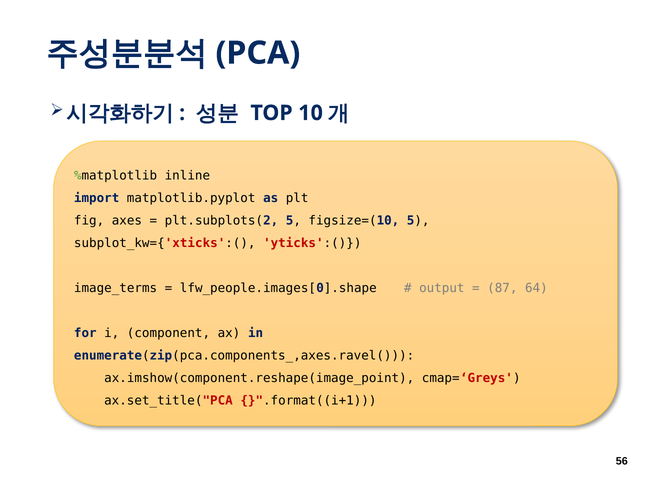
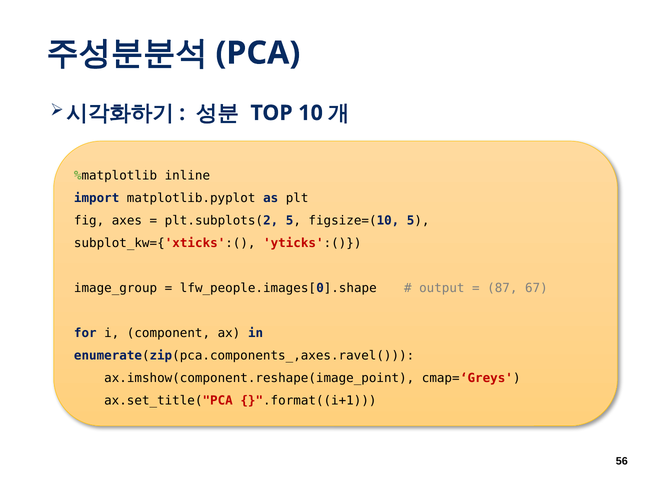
image_terms: image_terms -> image_group
64: 64 -> 67
